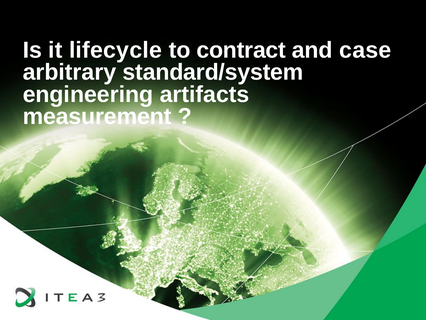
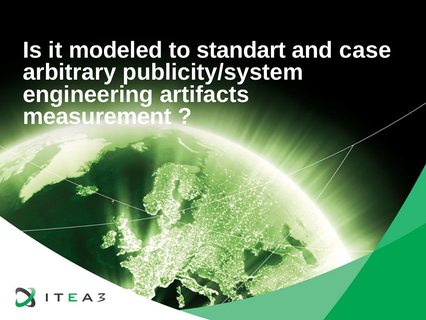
lifecycle: lifecycle -> modeled
contract: contract -> standart
standard/system: standard/system -> publicity/system
